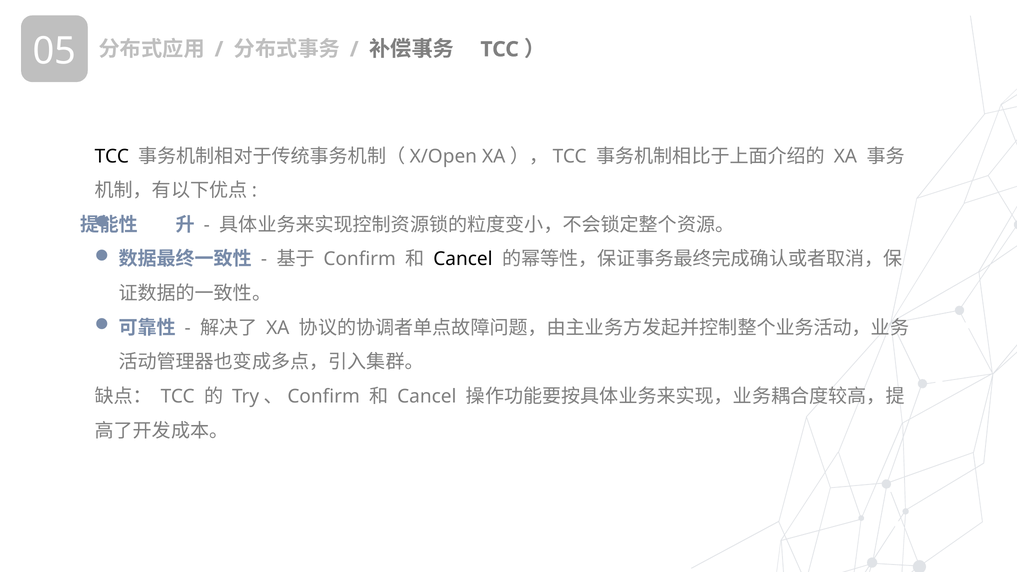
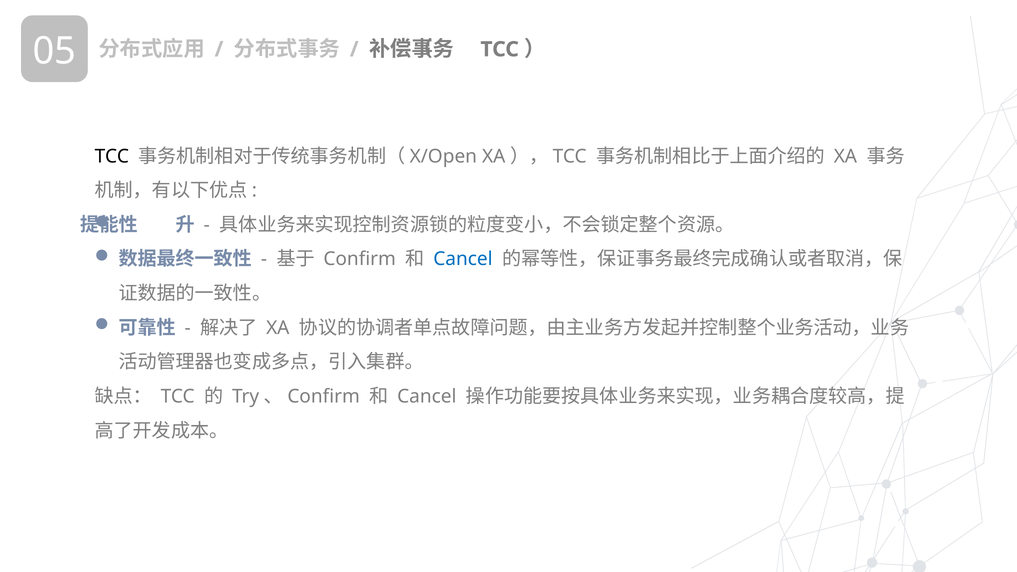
Cancel at (463, 259) colour: black -> blue
